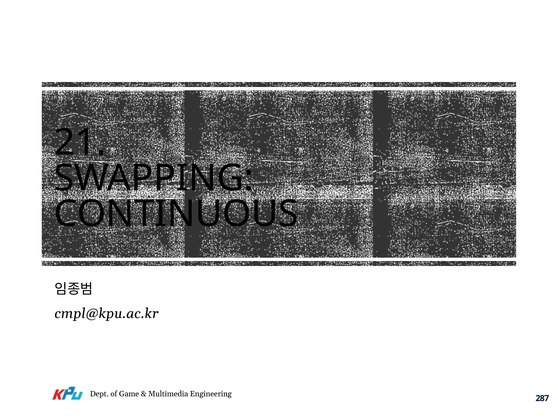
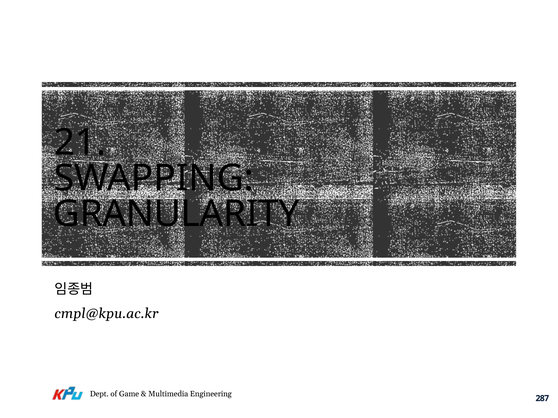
CONTINUOUS: CONTINUOUS -> GRANULARITY
